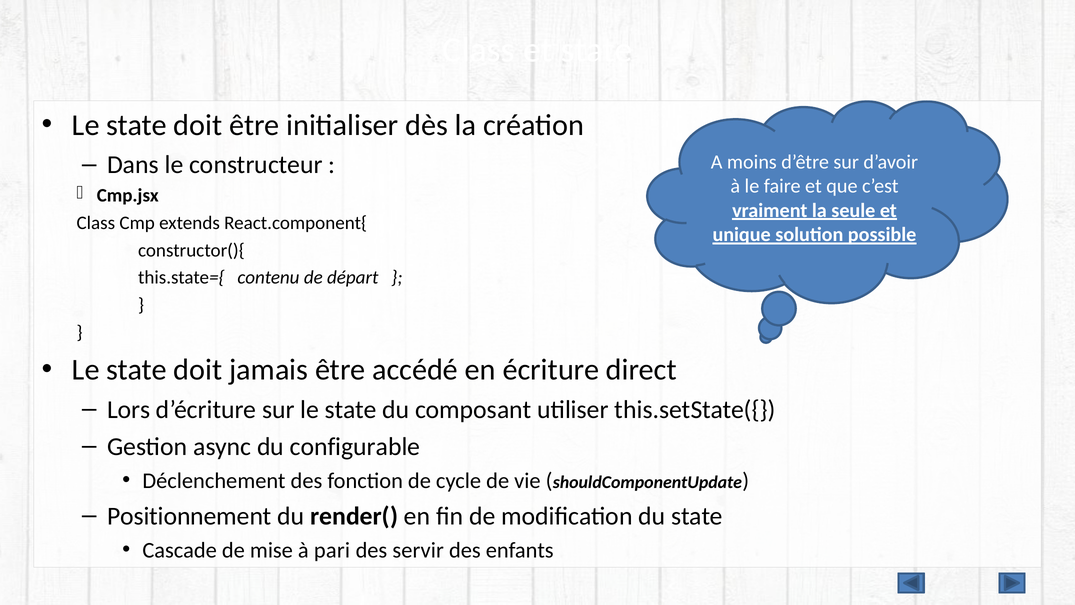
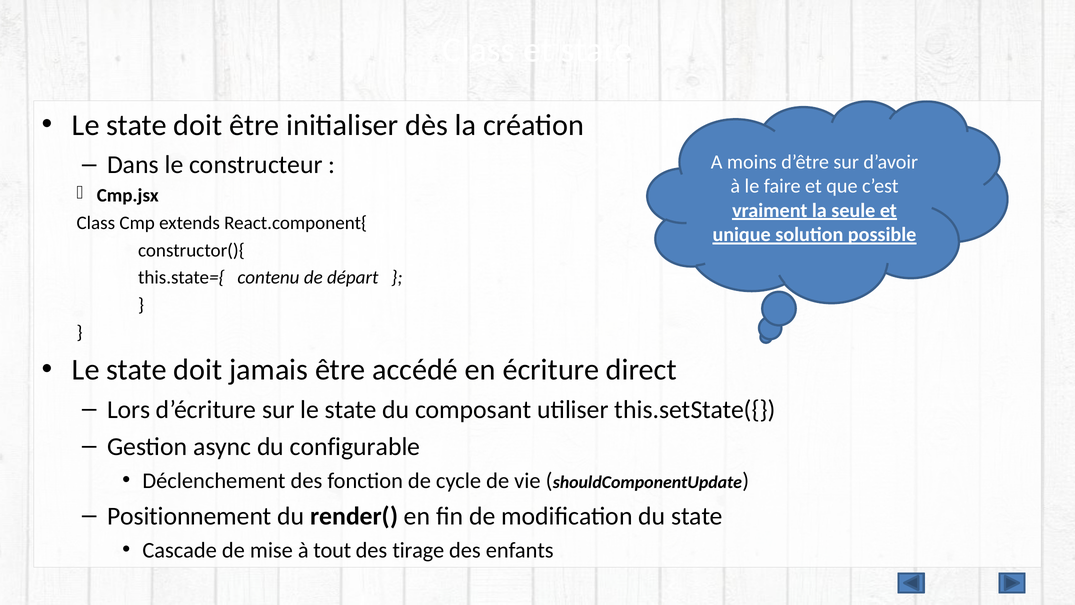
pari: pari -> tout
servir: servir -> tirage
